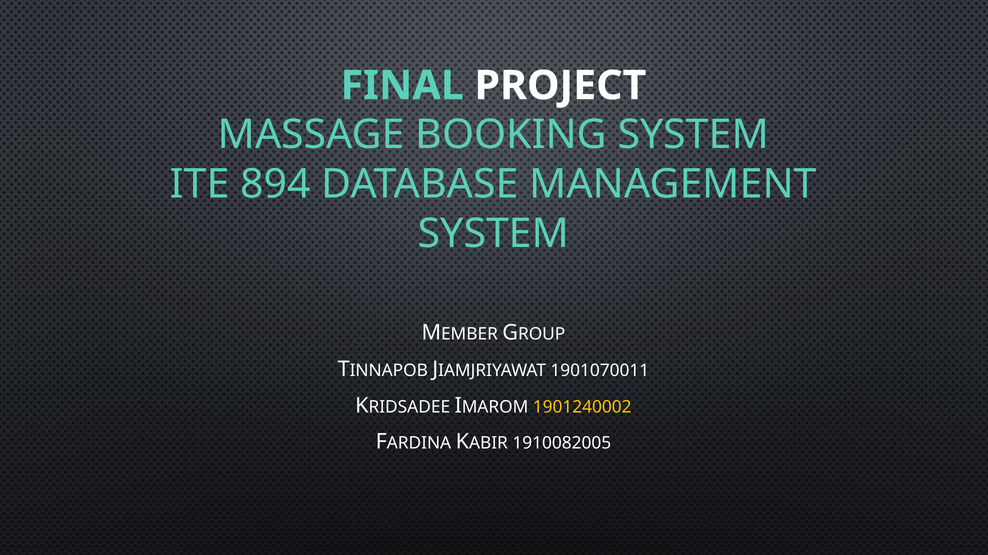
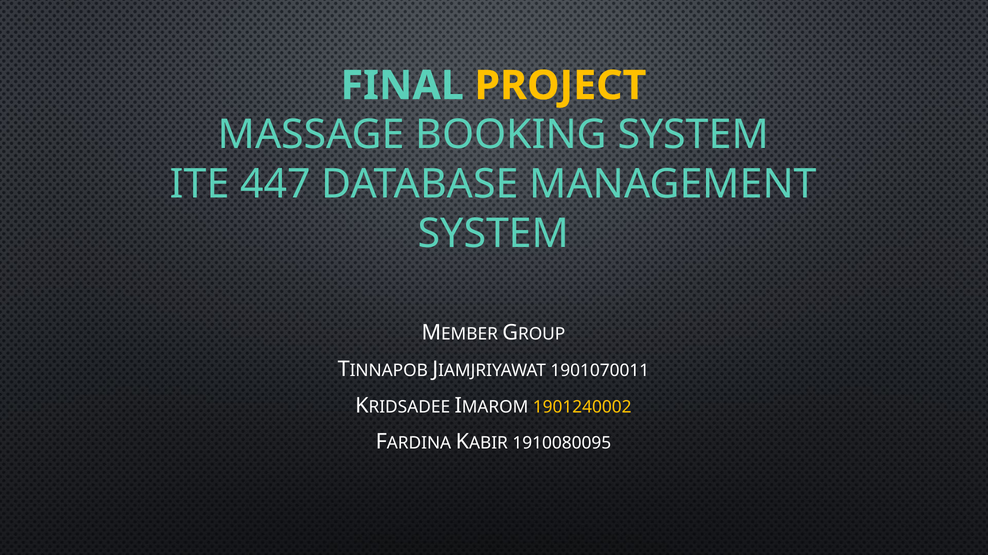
PROJECT colour: white -> yellow
894: 894 -> 447
1910082005: 1910082005 -> 1910080095
